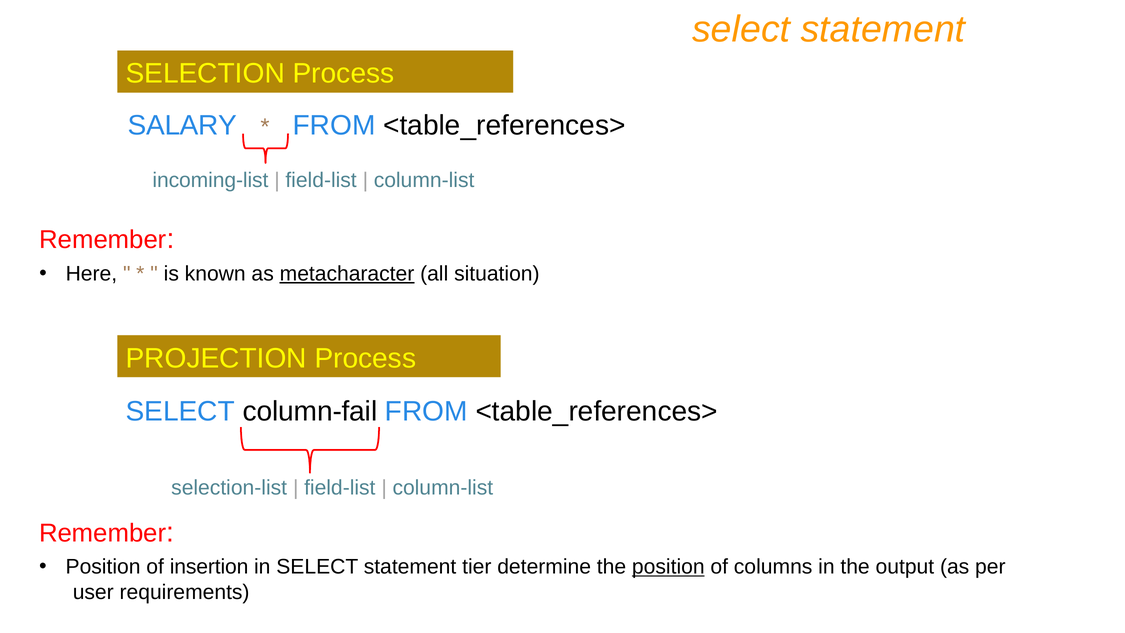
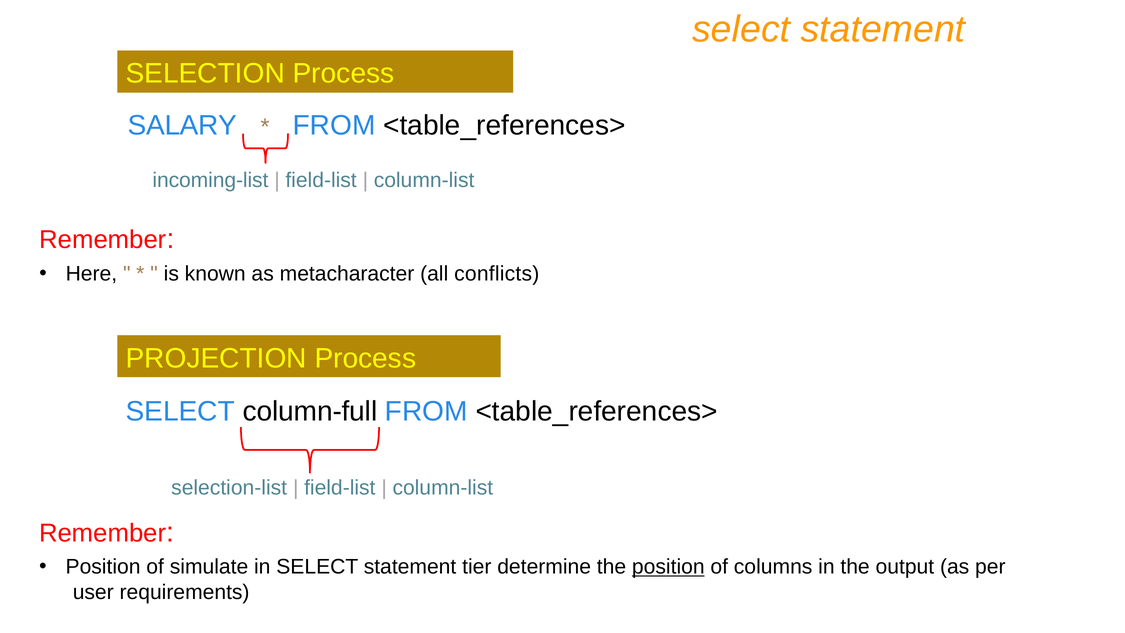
metacharacter underline: present -> none
situation: situation -> conflicts
column-fail: column-fail -> column-full
insertion: insertion -> simulate
